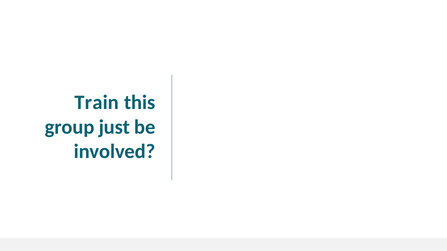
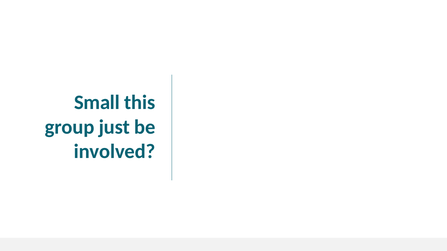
Train: Train -> Small
